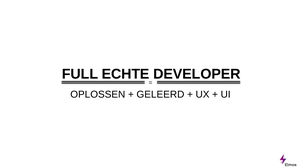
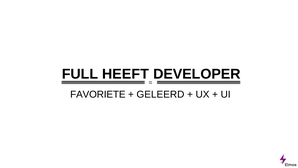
ECHTE: ECHTE -> HEEFT
OPLOSSEN: OPLOSSEN -> FAVORIETE
